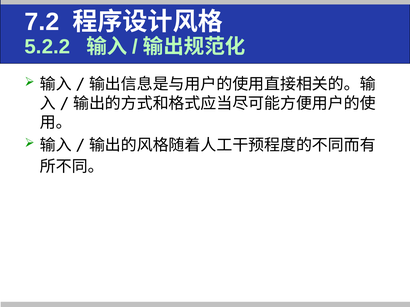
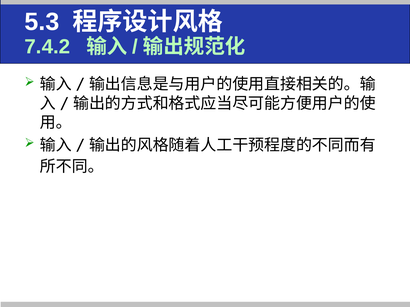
7.2: 7.2 -> 5.3
5.2.2: 5.2.2 -> 7.4.2
